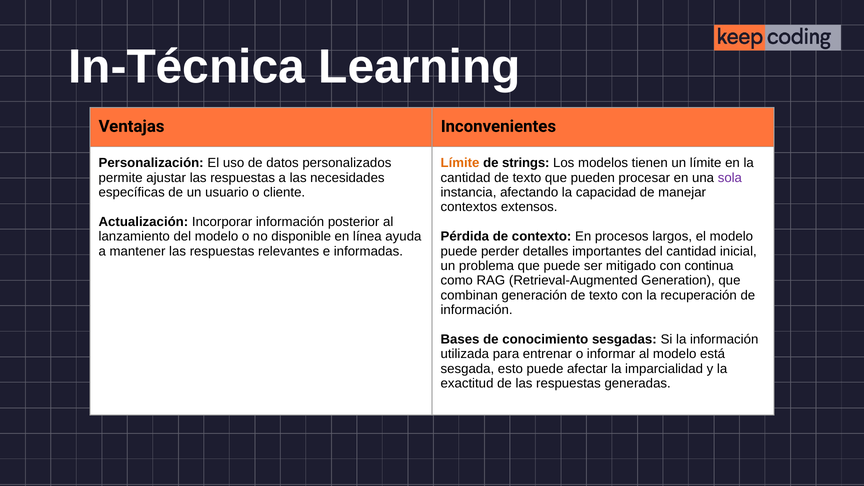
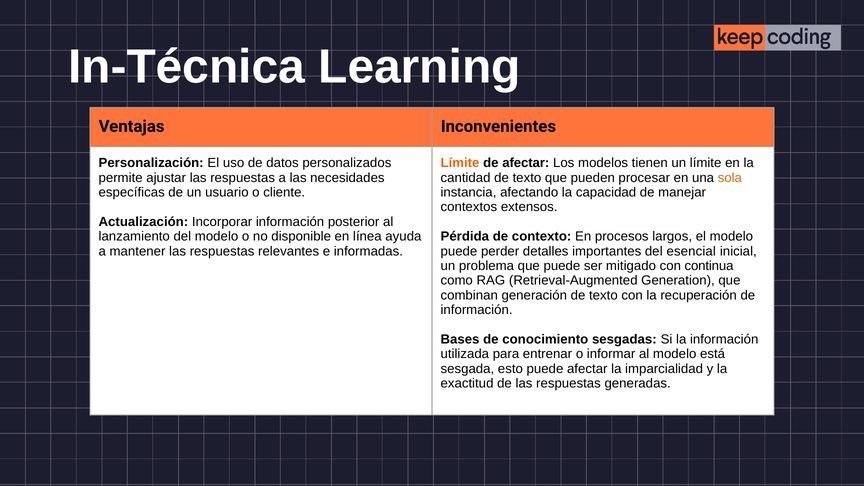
de strings: strings -> afectar
sola colour: purple -> orange
del cantidad: cantidad -> esencial
